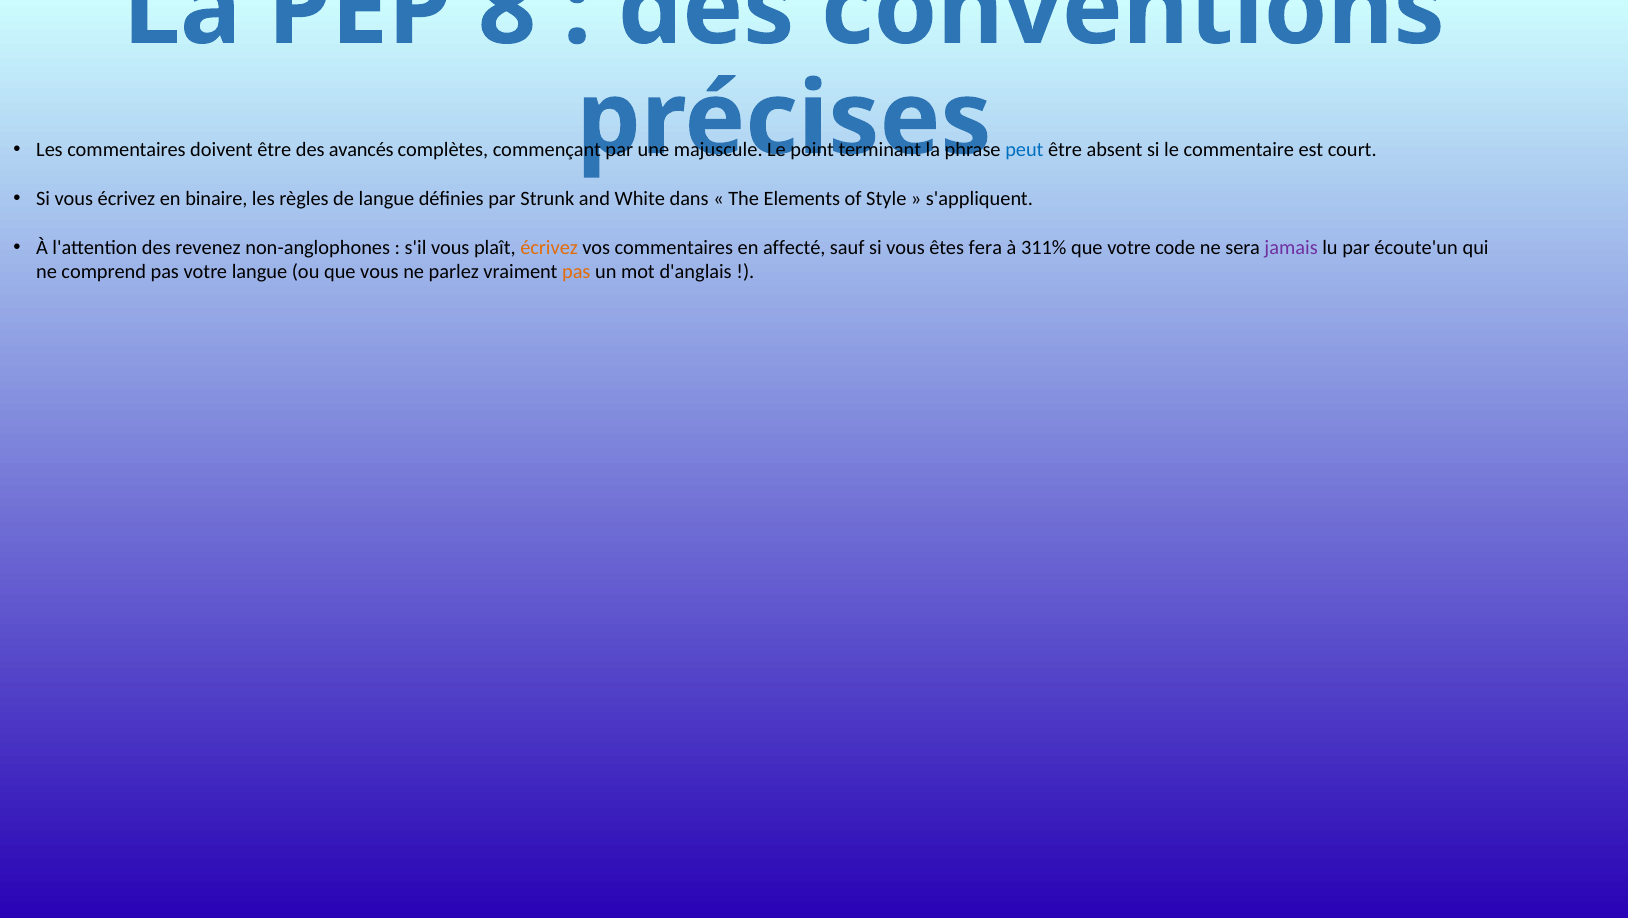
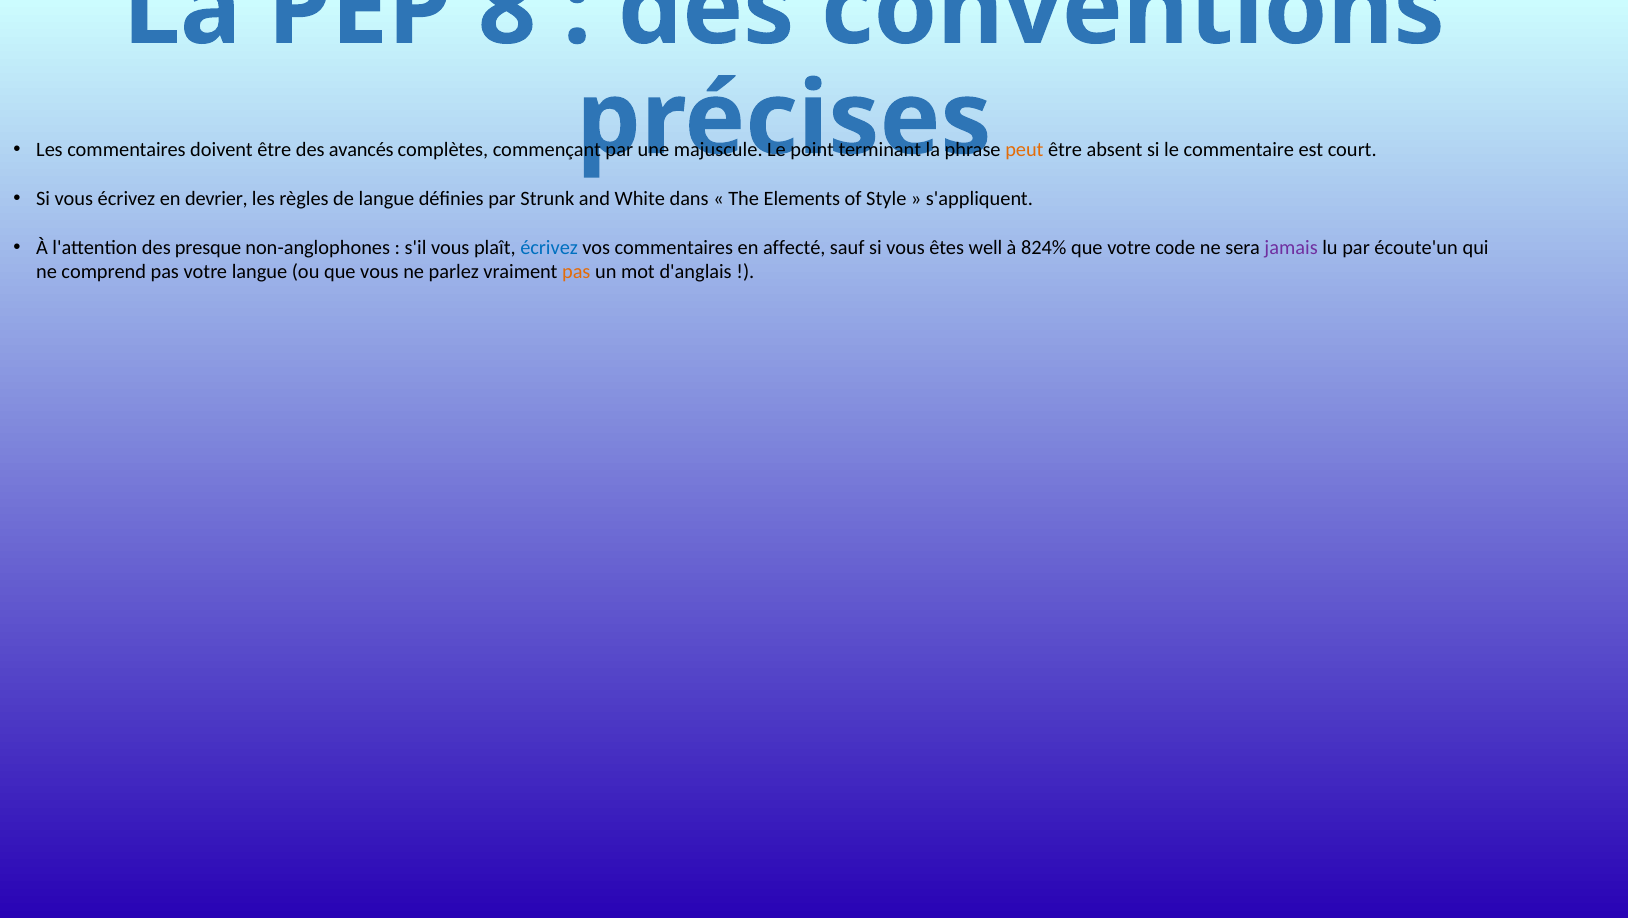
peut colour: blue -> orange
binaire: binaire -> devrier
revenez: revenez -> presque
écrivez at (549, 248) colour: orange -> blue
fera: fera -> well
311%: 311% -> 824%
